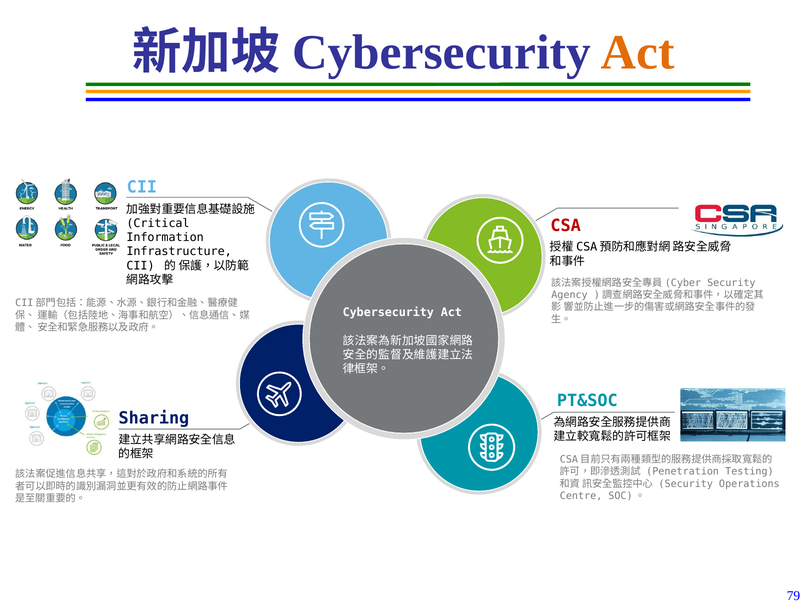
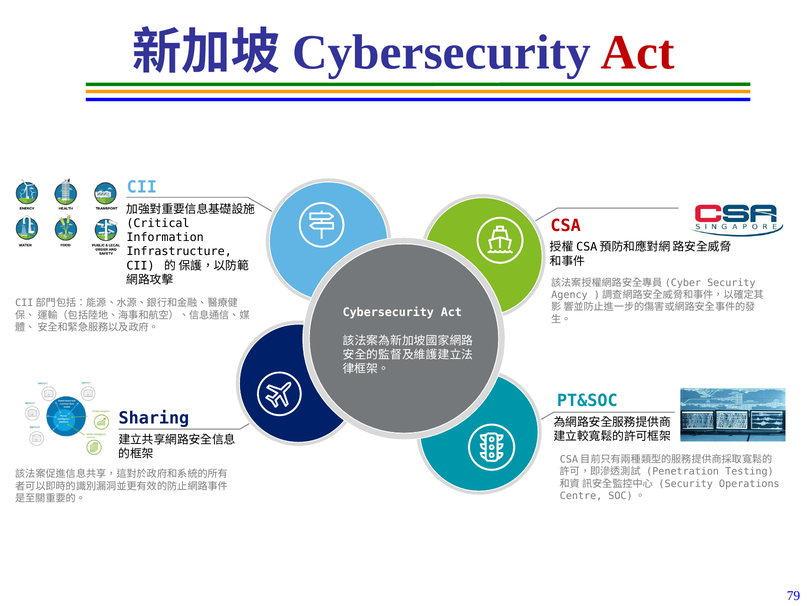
Act at (638, 52) colour: orange -> red
